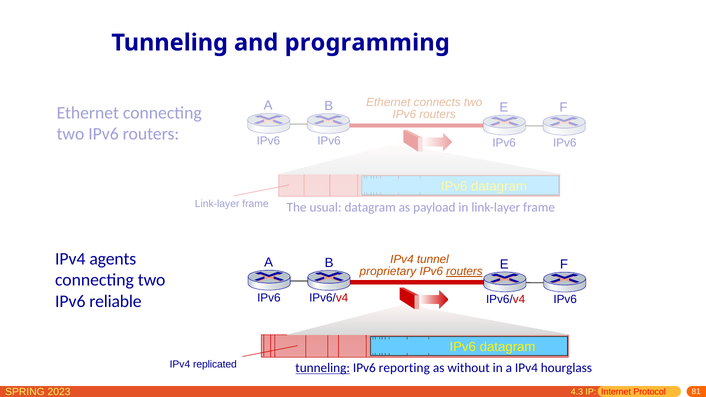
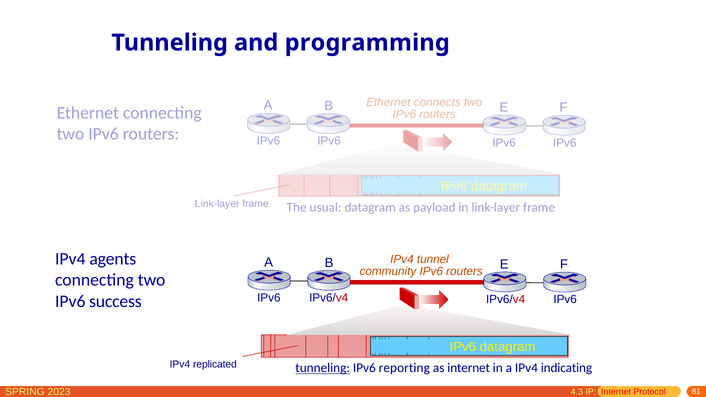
proprietary: proprietary -> community
routers at (464, 271) underline: present -> none
reliable: reliable -> success
as without: without -> internet
hourglass: hourglass -> indicating
